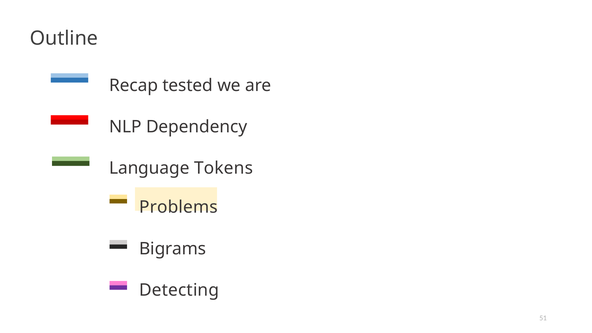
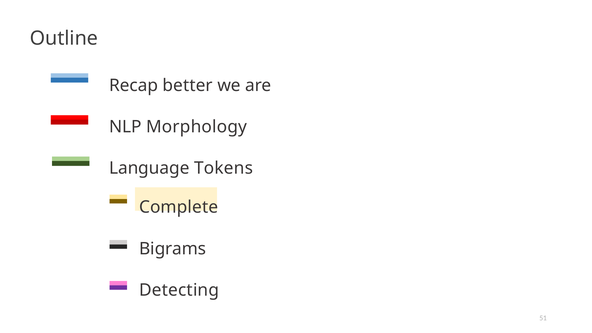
tested: tested -> better
Dependency: Dependency -> Morphology
Problems: Problems -> Complete
